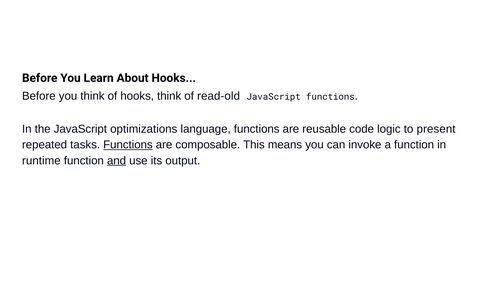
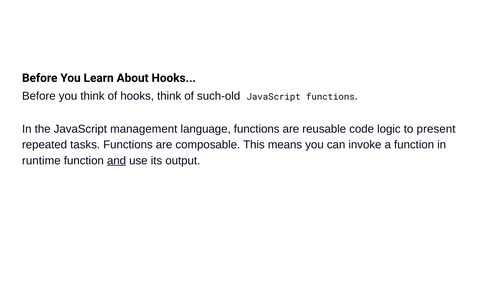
read-old: read-old -> such-old
optimizations: optimizations -> management
Functions at (128, 145) underline: present -> none
